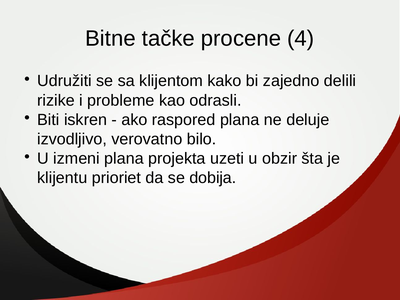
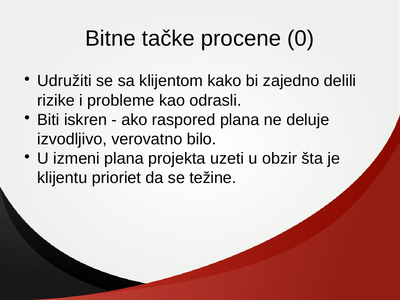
4: 4 -> 0
dobija: dobija -> težine
